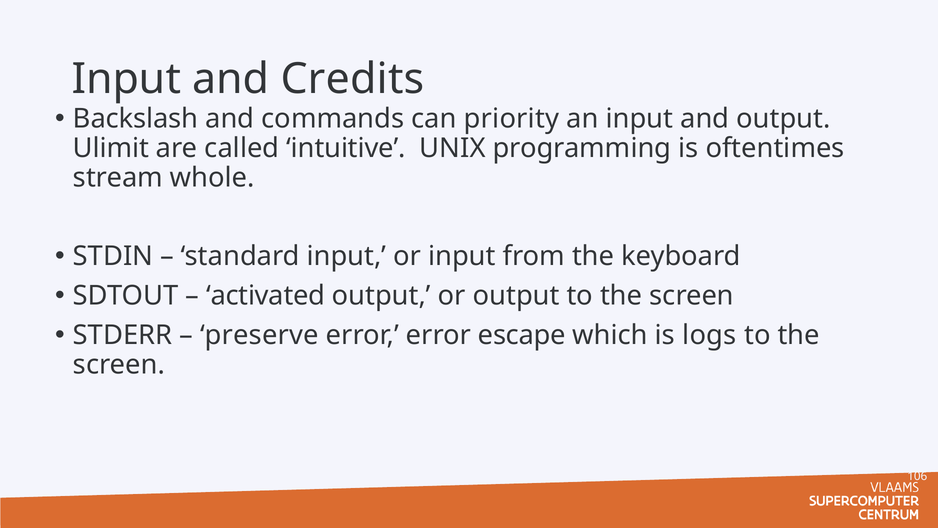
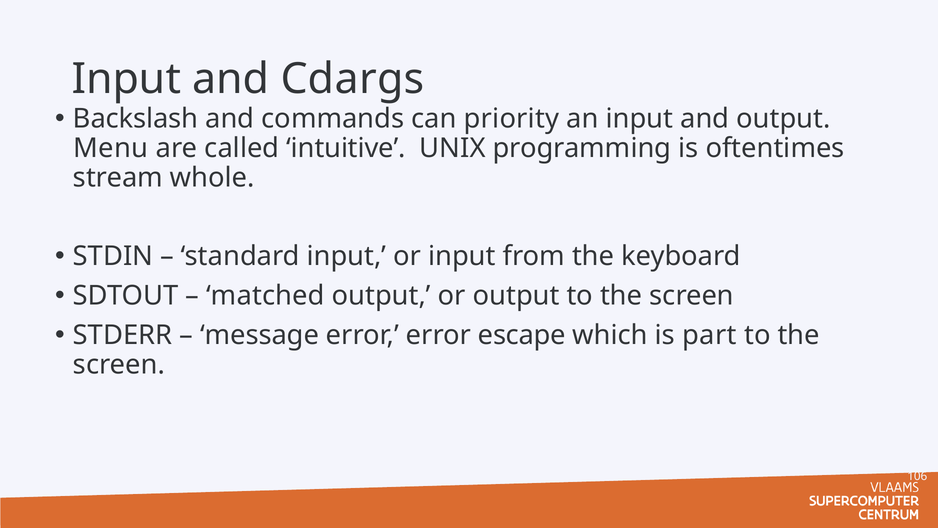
Credits: Credits -> Cdargs
Ulimit: Ulimit -> Menu
activated: activated -> matched
preserve: preserve -> message
logs: logs -> part
